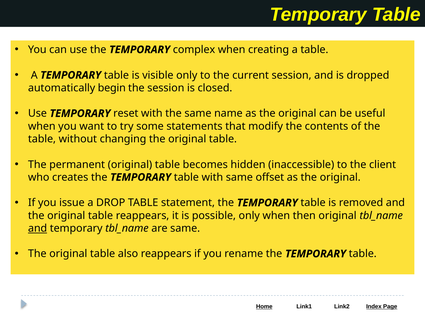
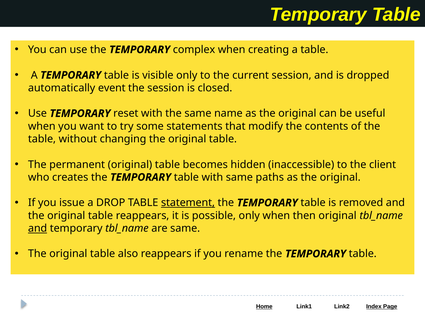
begin: begin -> event
offset: offset -> paths
statement underline: none -> present
